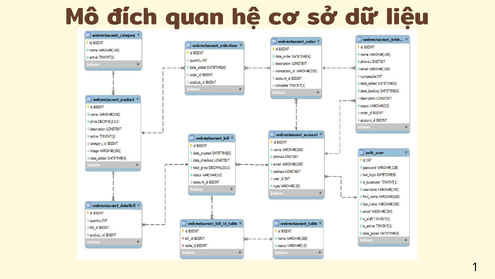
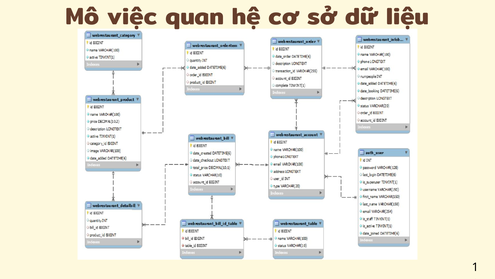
đích: đích -> việc
